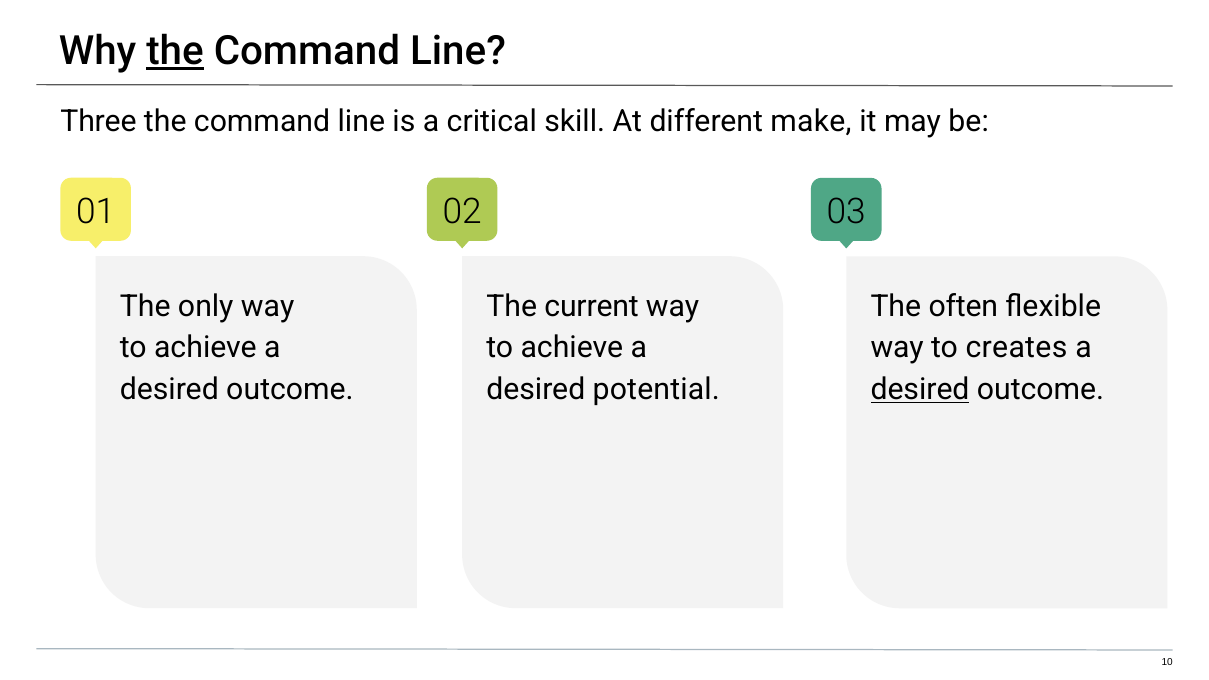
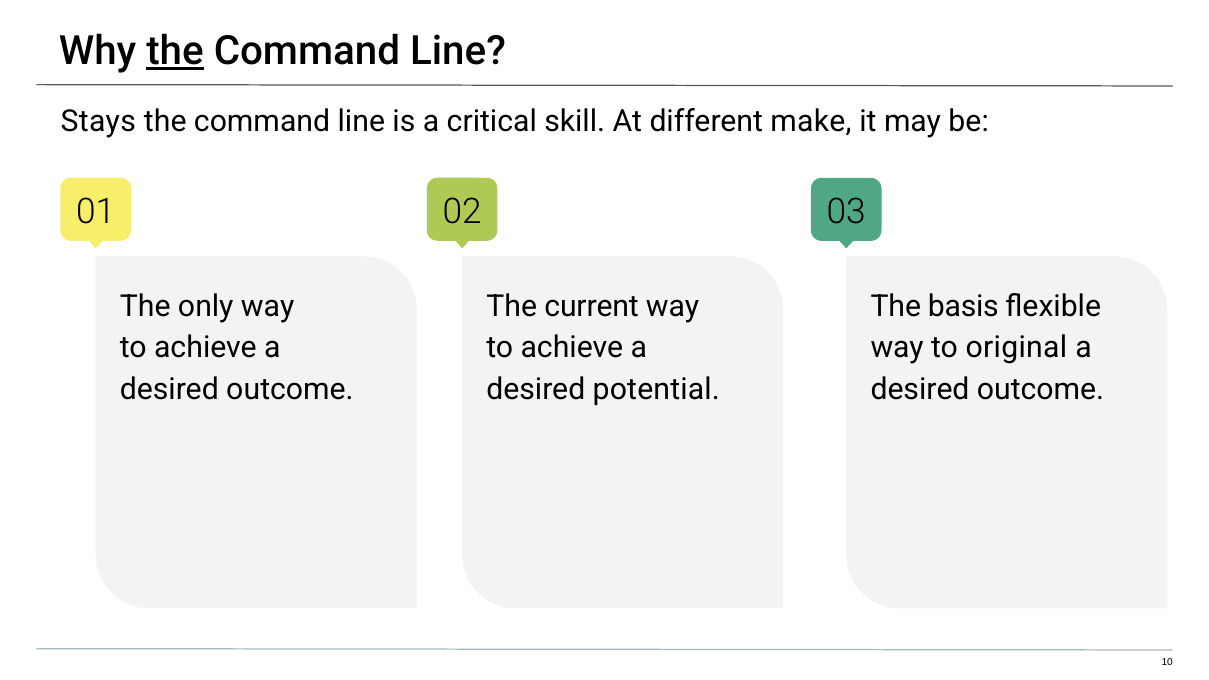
Three: Three -> Stays
often: often -> basis
creates: creates -> original
desired at (920, 390) underline: present -> none
